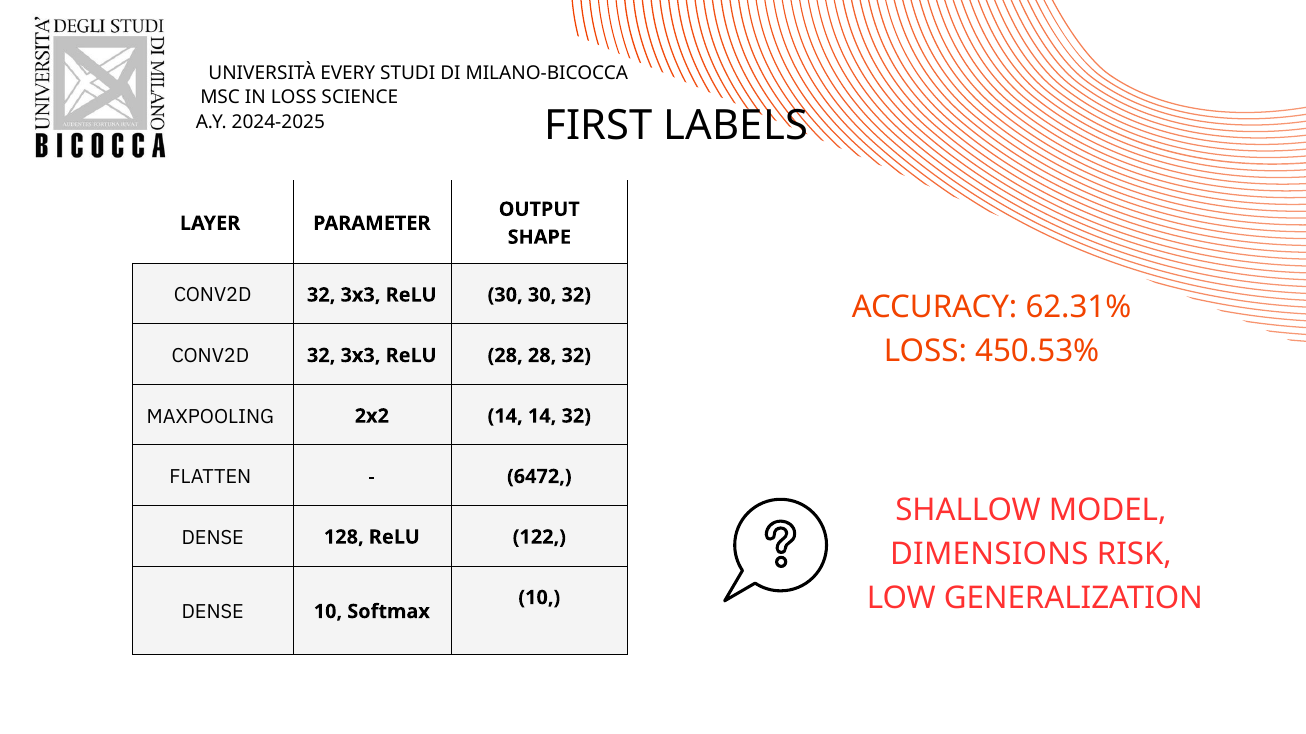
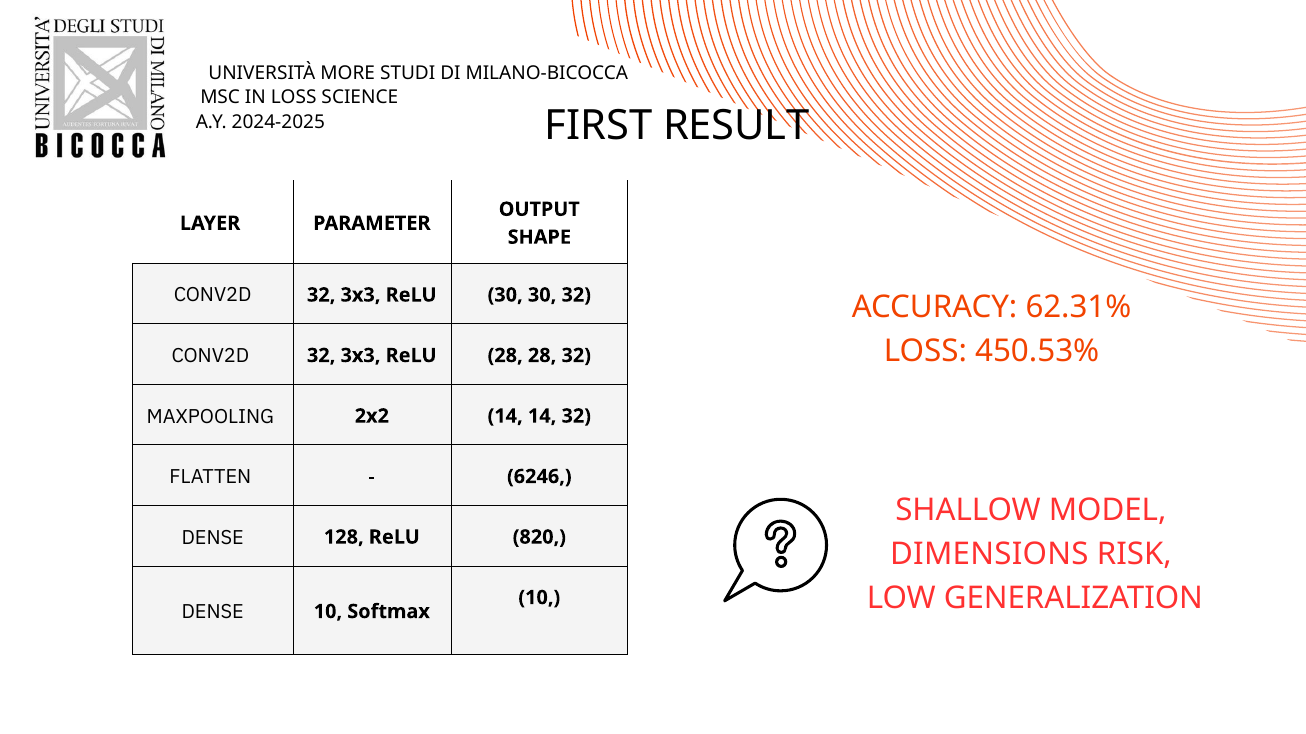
EVERY: EVERY -> MORE
LABELS: LABELS -> RESULT
6472: 6472 -> 6246
122: 122 -> 820
